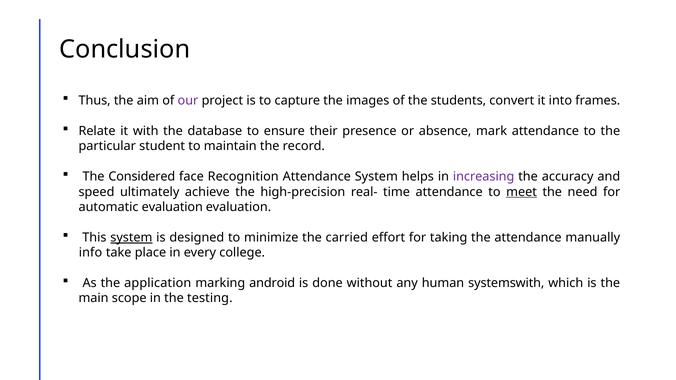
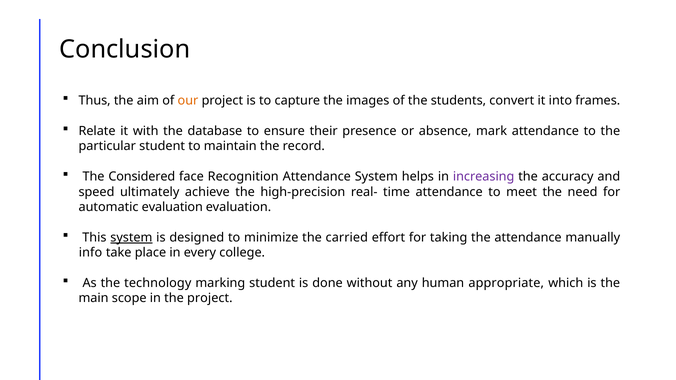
our colour: purple -> orange
meet underline: present -> none
application: application -> technology
marking android: android -> student
systemswith: systemswith -> appropriate
the testing: testing -> project
